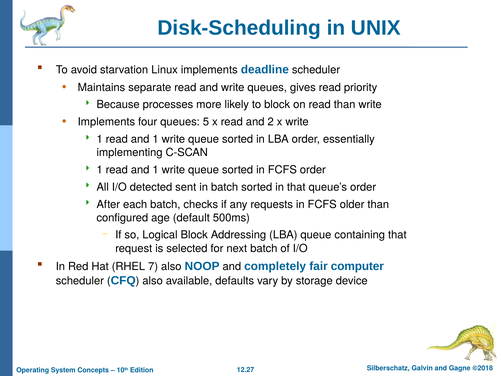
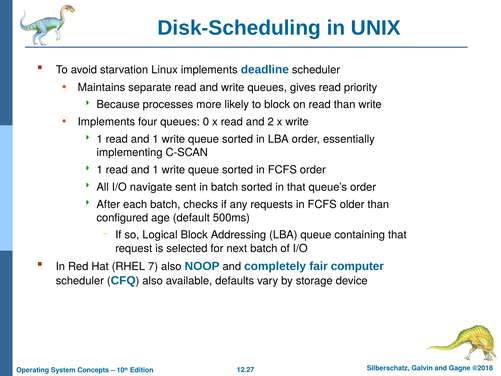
5: 5 -> 0
detected: detected -> navigate
